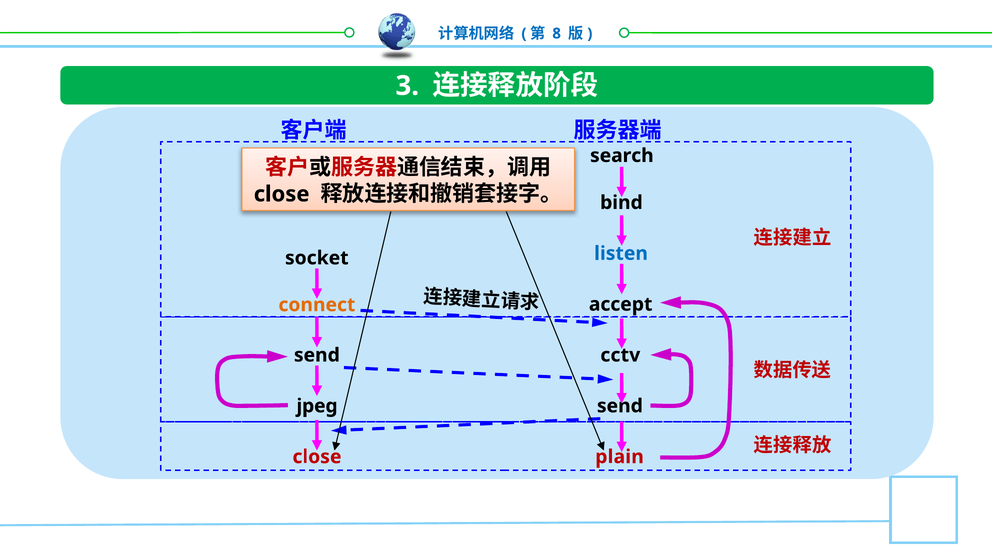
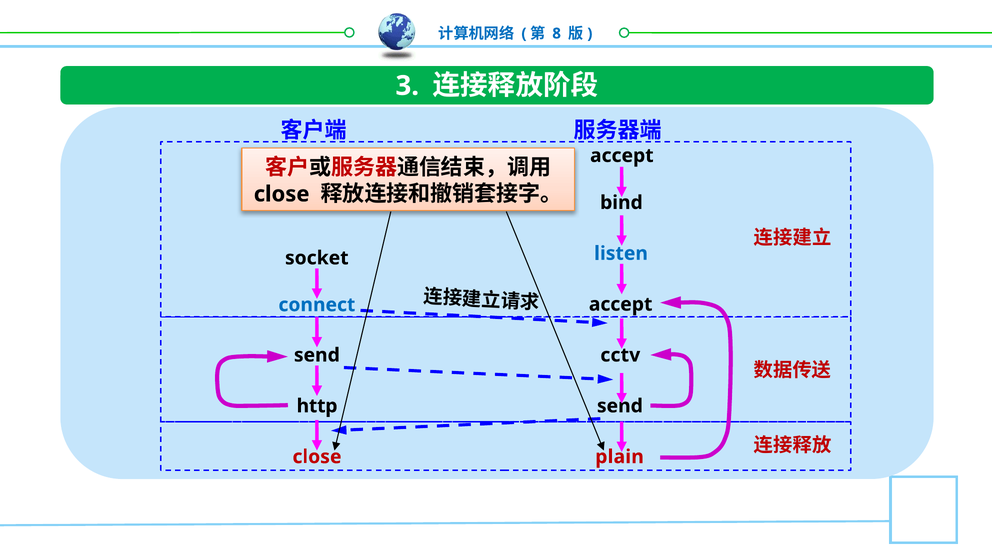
search at (622, 156): search -> accept
connect colour: orange -> blue
jpeg: jpeg -> http
